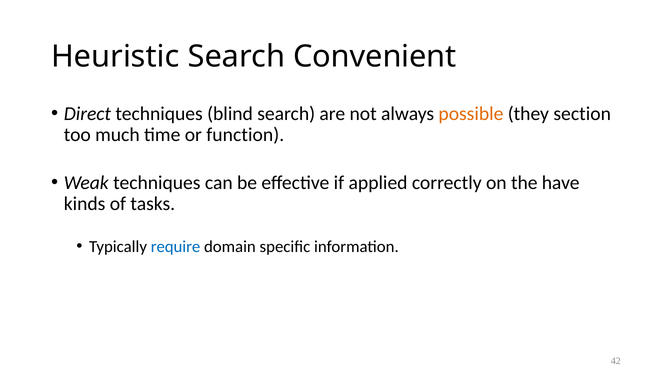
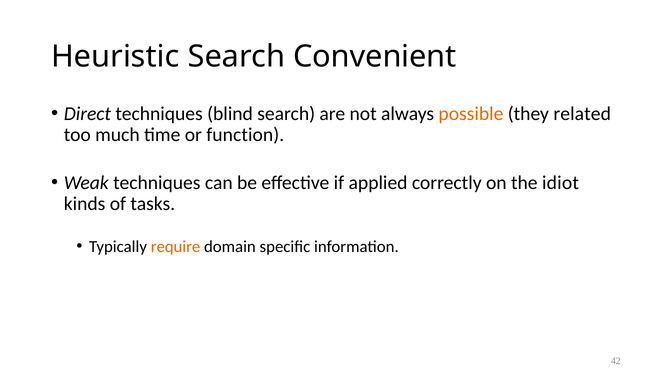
section: section -> related
have: have -> idiot
require colour: blue -> orange
